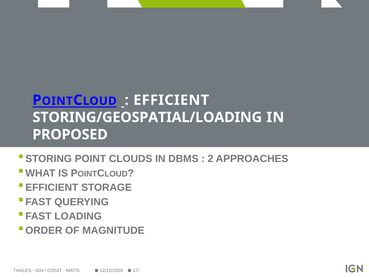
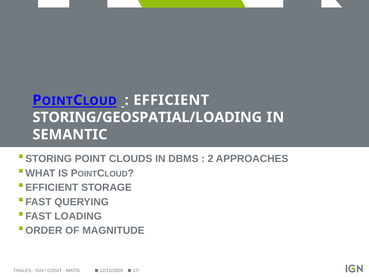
PROPOSED: PROPOSED -> SEMANTIC
